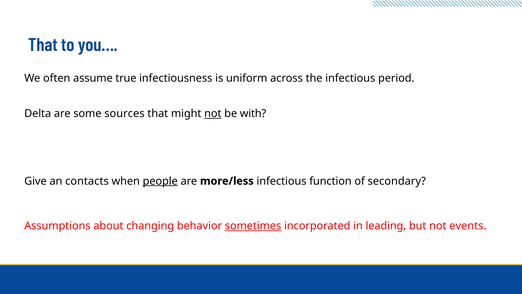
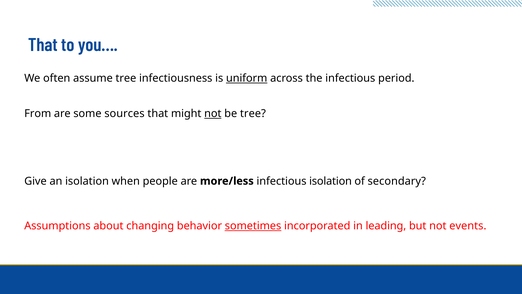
assume true: true -> tree
uniform underline: none -> present
Delta: Delta -> From
be with: with -> tree
an contacts: contacts -> isolation
people underline: present -> none
infectious function: function -> isolation
